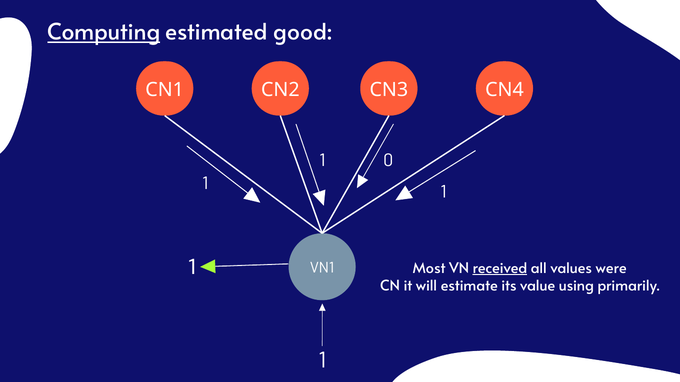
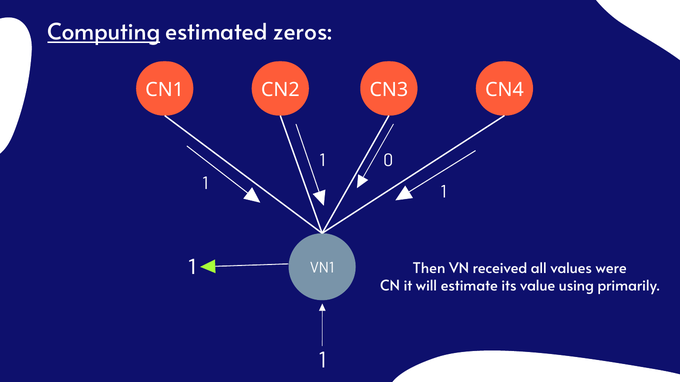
good: good -> zeros
Most: Most -> Then
received underline: present -> none
